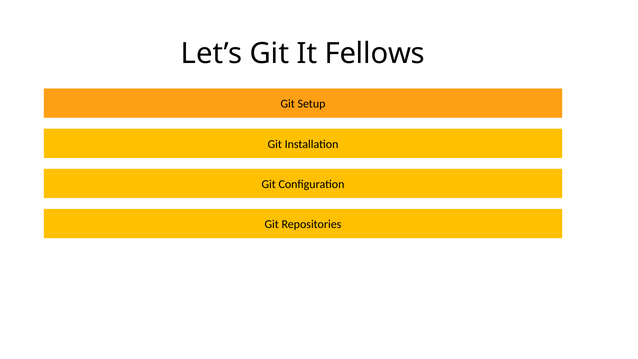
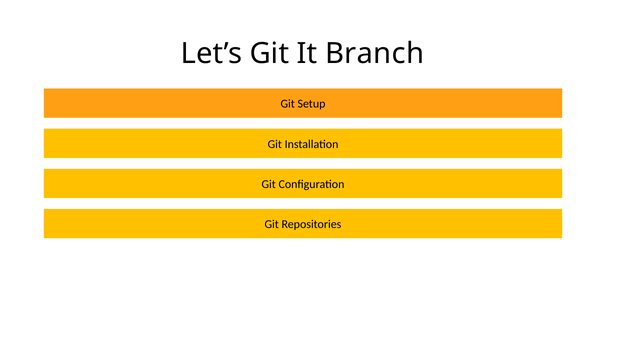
Fellows: Fellows -> Branch
